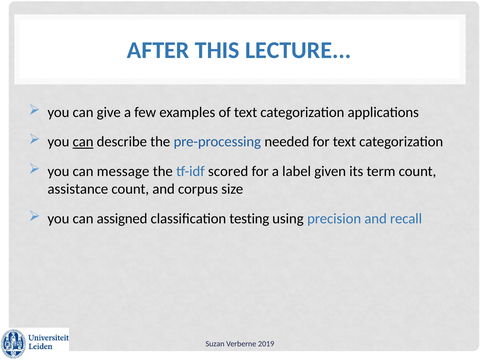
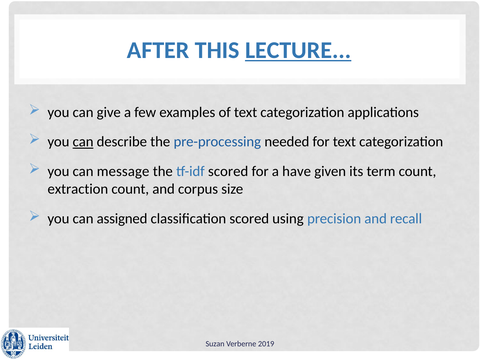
LECTURE underline: none -> present
label: label -> have
assistance: assistance -> extraction
classification testing: testing -> scored
